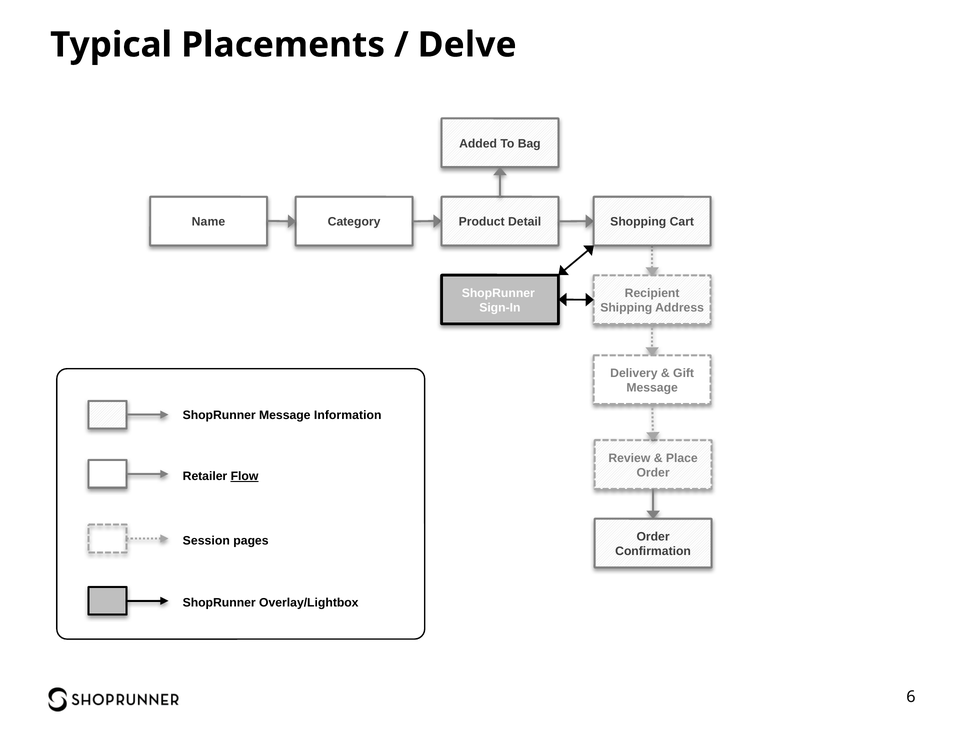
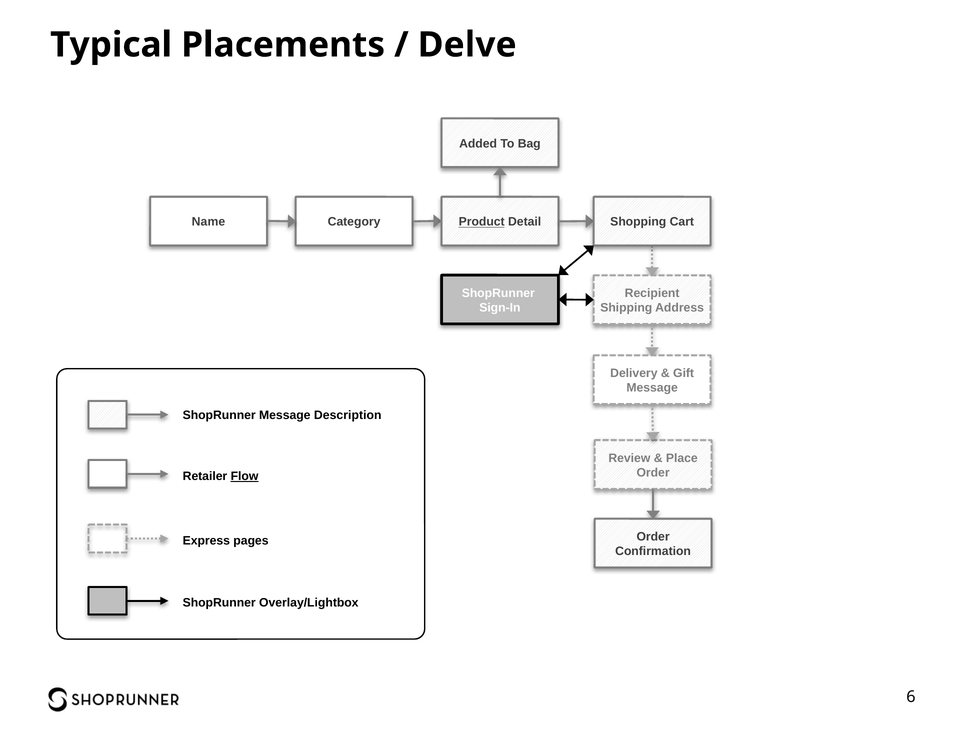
Product underline: none -> present
Information: Information -> Description
Session: Session -> Express
